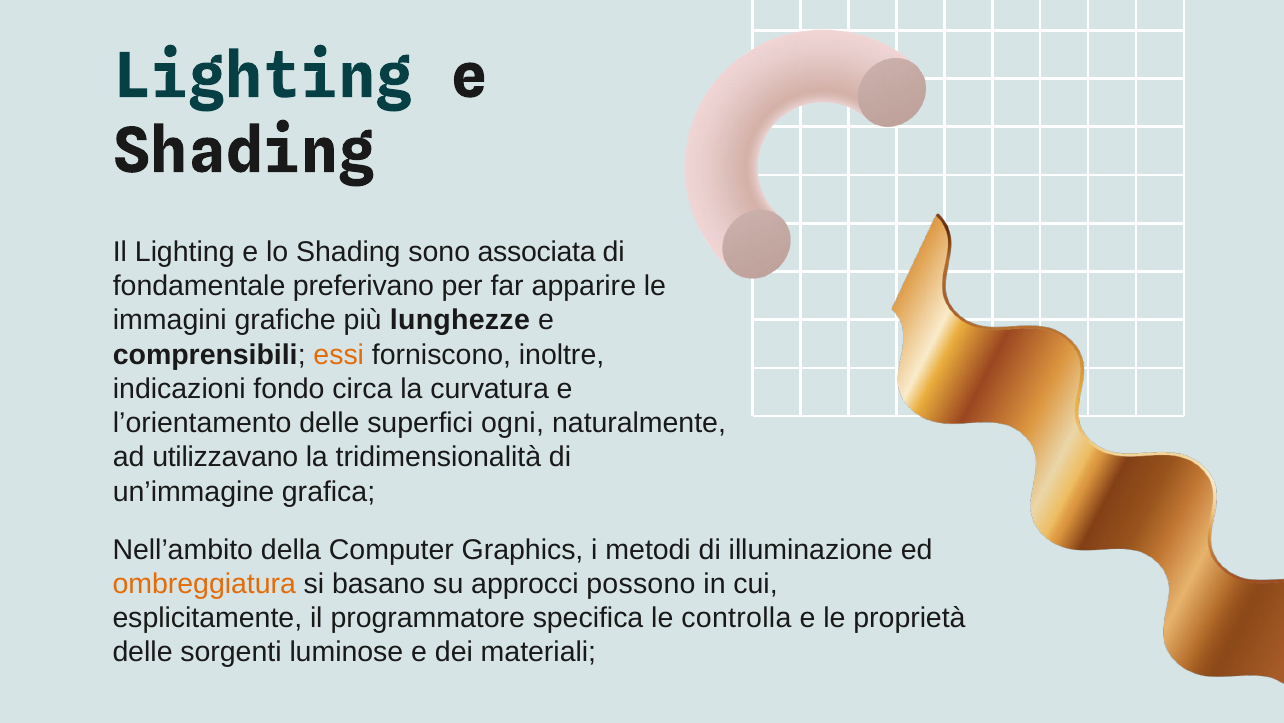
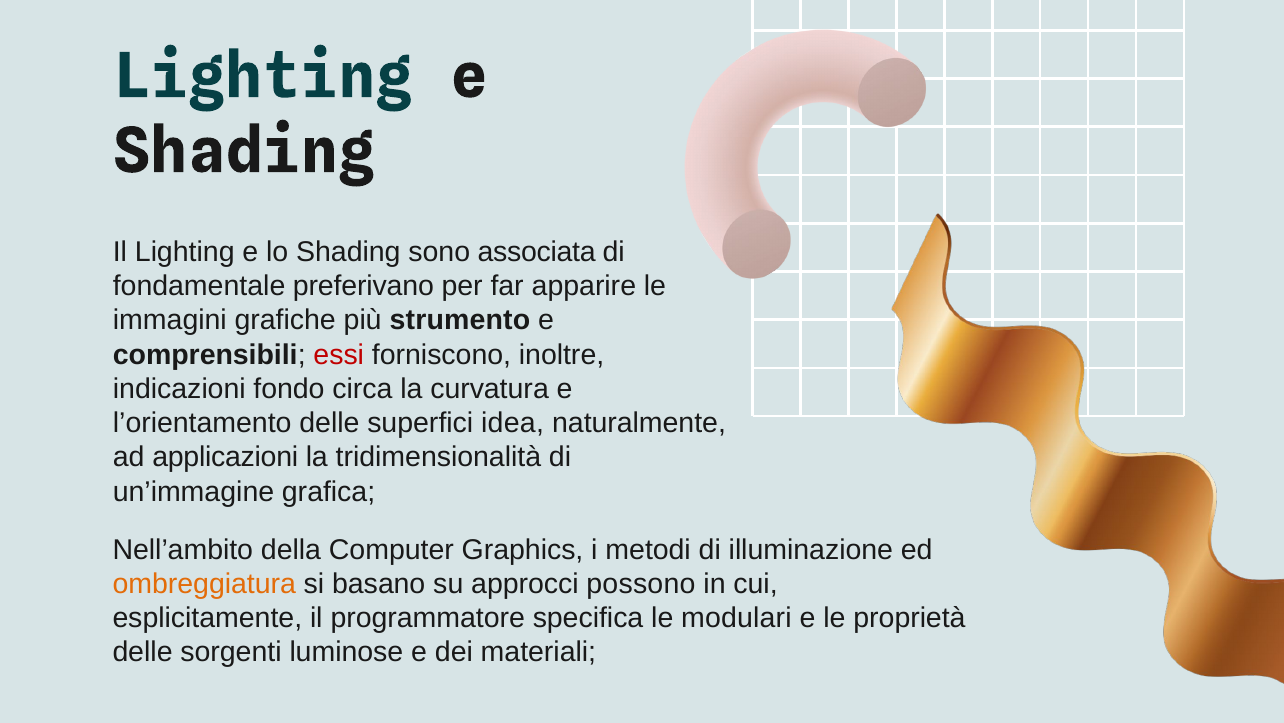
lunghezze: lunghezze -> strumento
essi colour: orange -> red
ogni: ogni -> idea
utilizzavano: utilizzavano -> applicazioni
controlla: controlla -> modulari
